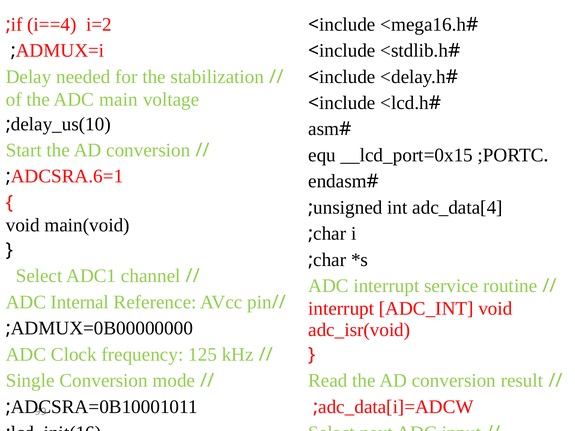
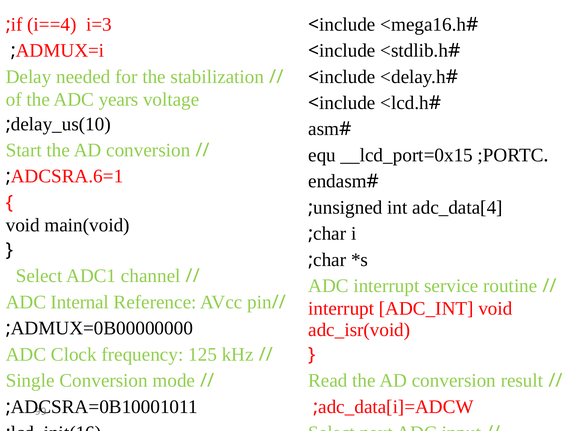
i=2: i=2 -> i=3
main: main -> years
